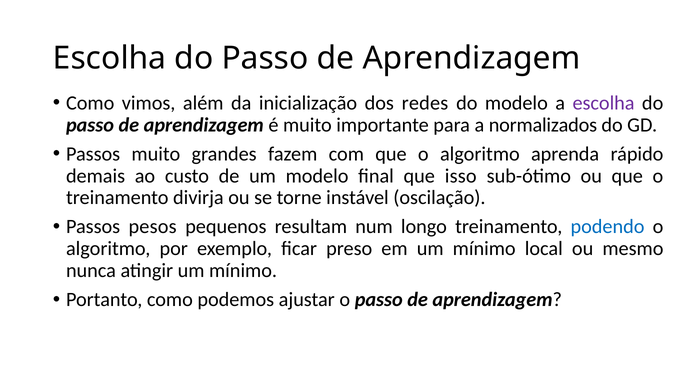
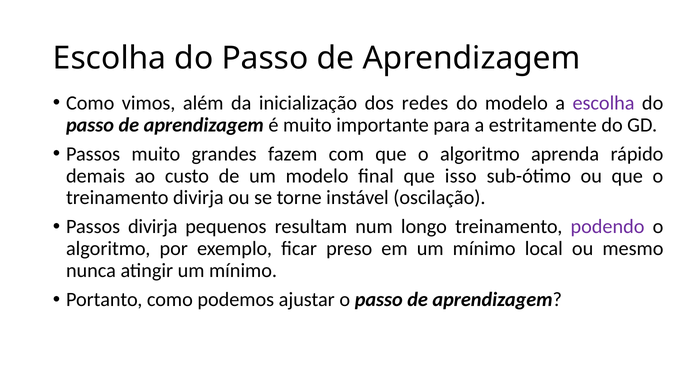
normalizados: normalizados -> estritamente
Passos pesos: pesos -> divirja
podendo colour: blue -> purple
